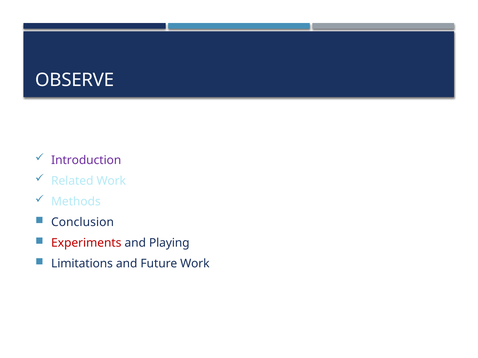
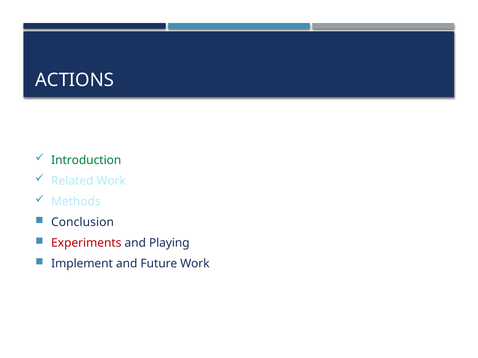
OBSERVE: OBSERVE -> ACTIONS
Introduction colour: purple -> green
Limitations: Limitations -> Implement
